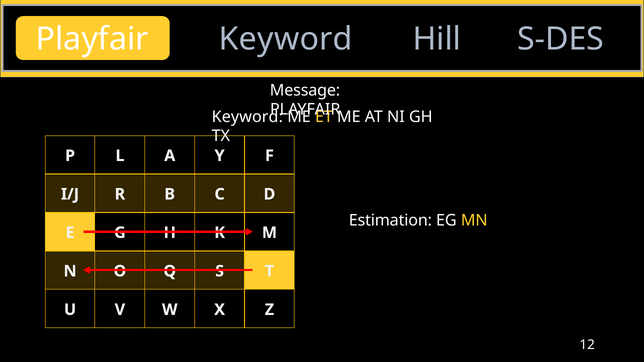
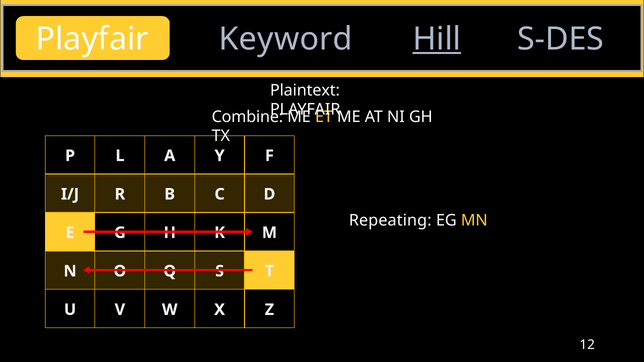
Hill underline: none -> present
Message: Message -> Plaintext
Keyword at (247, 117): Keyword -> Combine
Estimation: Estimation -> Repeating
